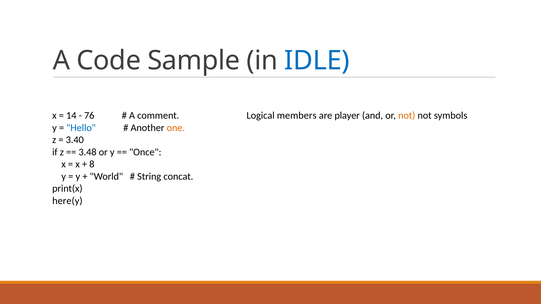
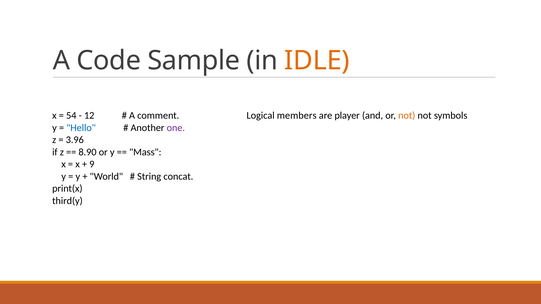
IDLE colour: blue -> orange
14: 14 -> 54
76: 76 -> 12
one colour: orange -> purple
3.40: 3.40 -> 3.96
3.48: 3.48 -> 8.90
Once: Once -> Mass
8: 8 -> 9
here(y: here(y -> third(y
